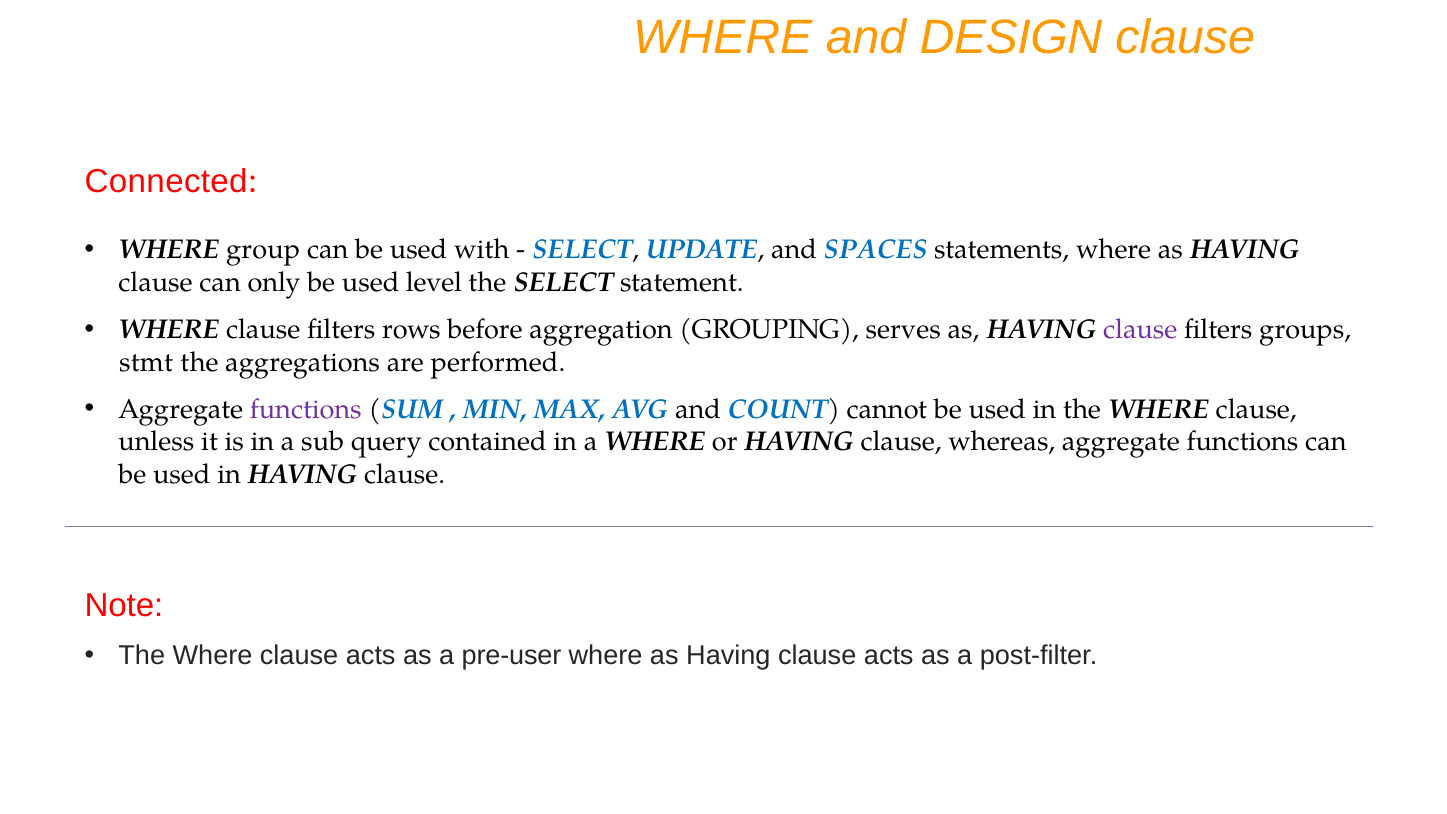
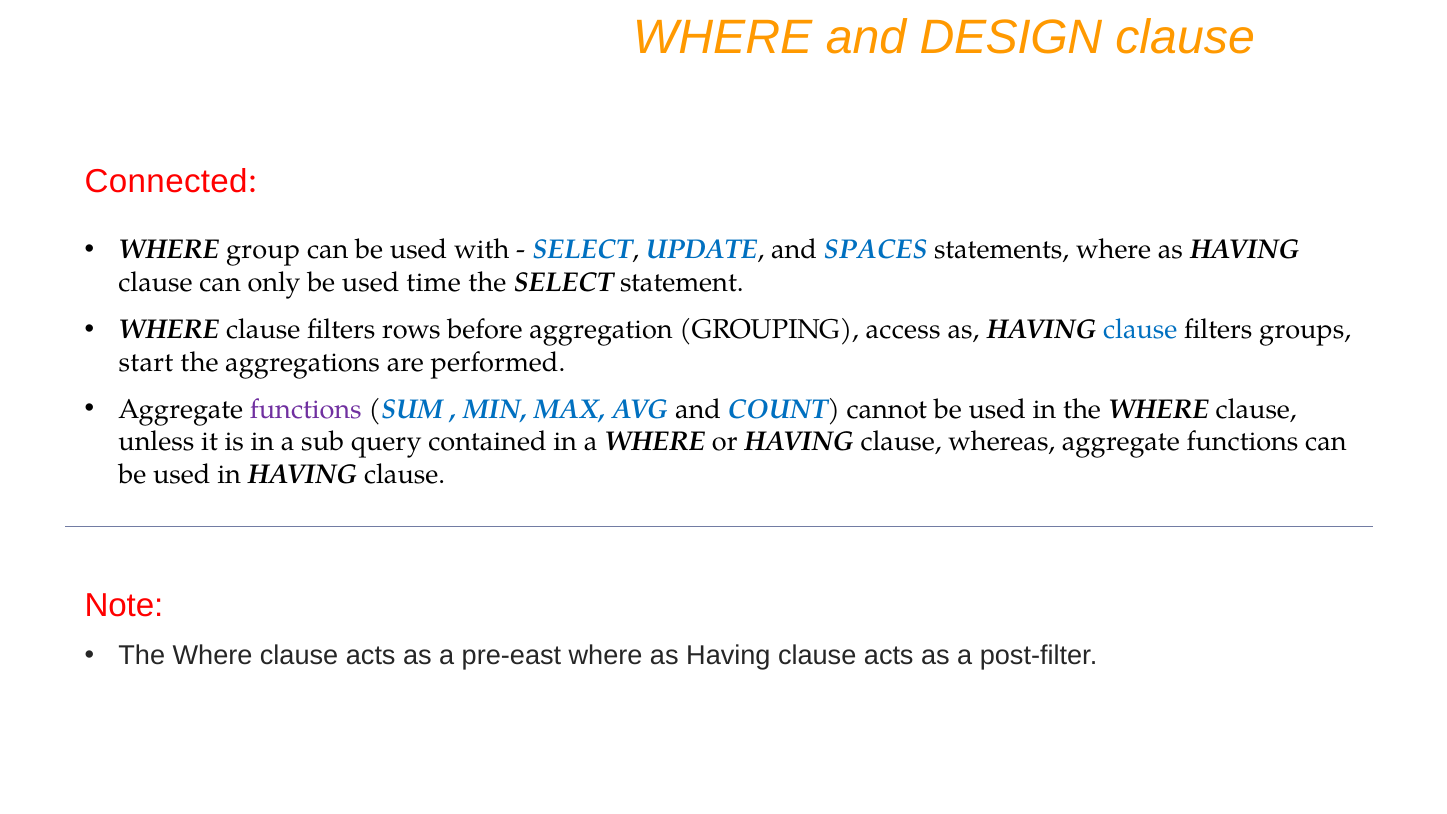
level: level -> time
serves: serves -> access
clause at (1140, 330) colour: purple -> blue
stmt: stmt -> start
pre-user: pre-user -> pre-east
